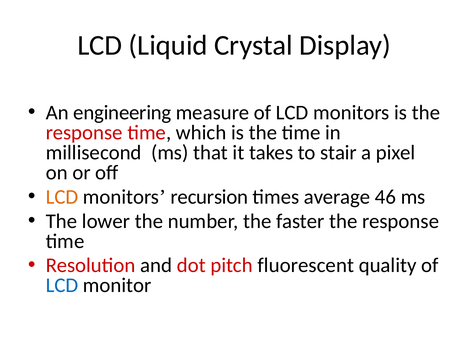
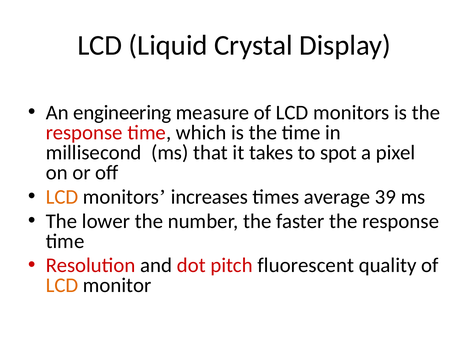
stair: stair -> spot
recursion: recursion -> increases
46: 46 -> 39
LCD at (62, 285) colour: blue -> orange
